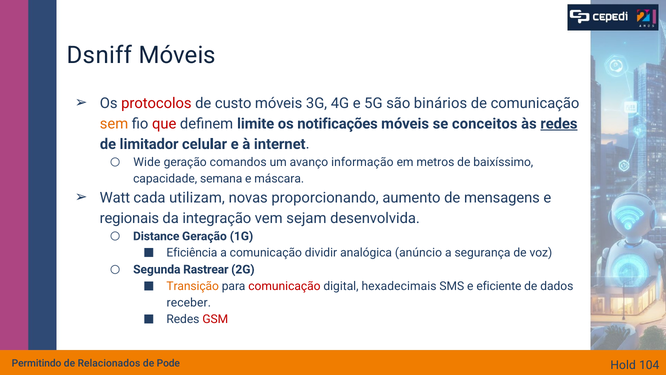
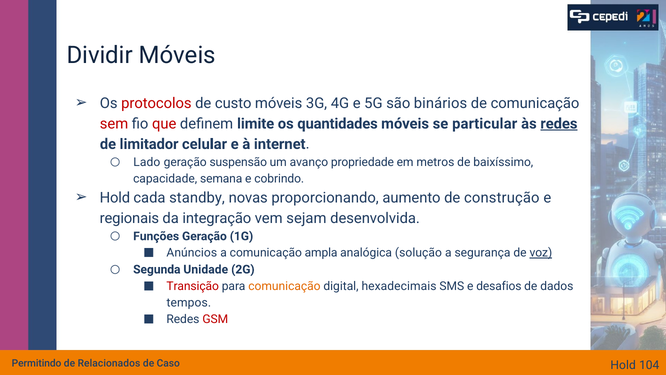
Dsniff: Dsniff -> Dividir
sem colour: orange -> red
notificações: notificações -> quantidades
conceitos: conceitos -> particular
Wide: Wide -> Lado
comandos: comandos -> suspensão
informação: informação -> propriedade
máscara: máscara -> cobrindo
Watt at (115, 198): Watt -> Hold
utilizam: utilizam -> standby
mensagens: mensagens -> construção
Distance: Distance -> Funções
Eficiência: Eficiência -> Anúncios
dividir: dividir -> ampla
anúncio: anúncio -> solução
voz underline: none -> present
Rastrear: Rastrear -> Unidade
Transição colour: orange -> red
comunicação at (284, 286) colour: red -> orange
eficiente: eficiente -> desafios
receber: receber -> tempos
Pode: Pode -> Caso
